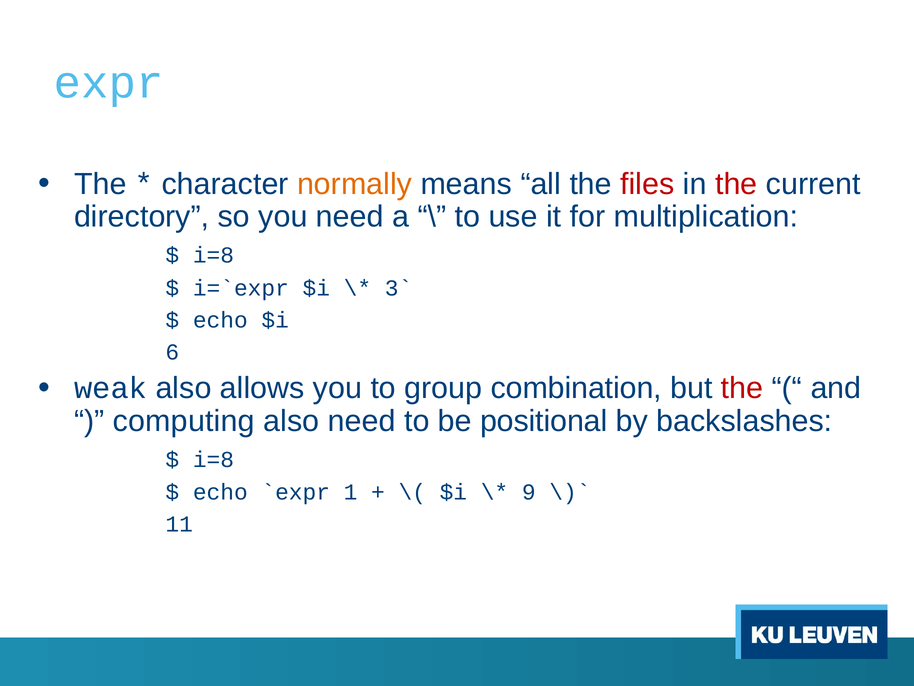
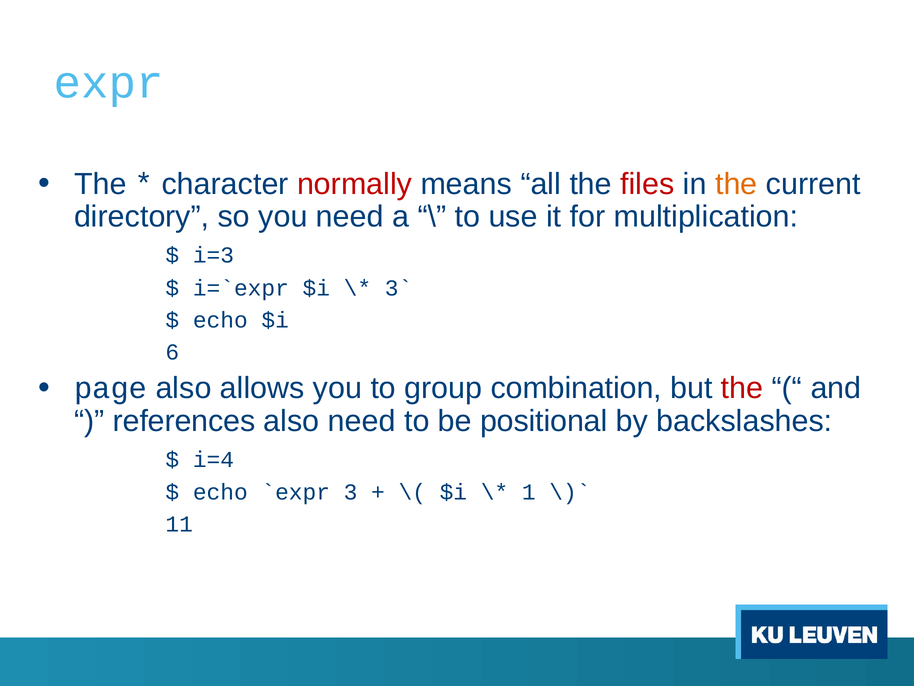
normally colour: orange -> red
the at (736, 184) colour: red -> orange
i=8 at (213, 255): i=8 -> i=3
weak: weak -> page
computing: computing -> references
i=8 at (213, 459): i=8 -> i=4
1: 1 -> 3
9: 9 -> 1
